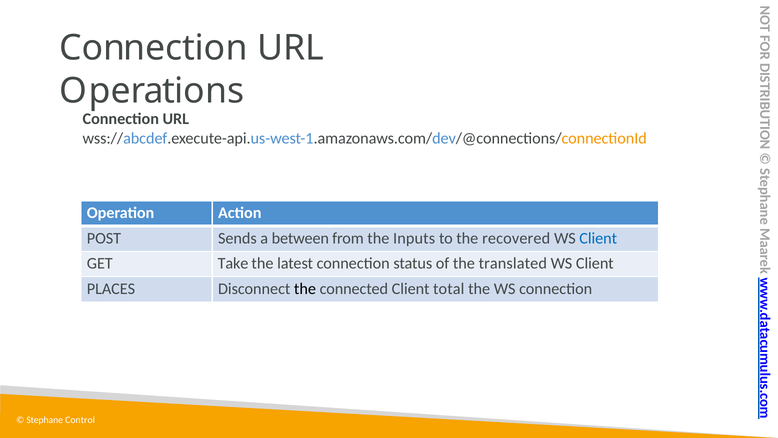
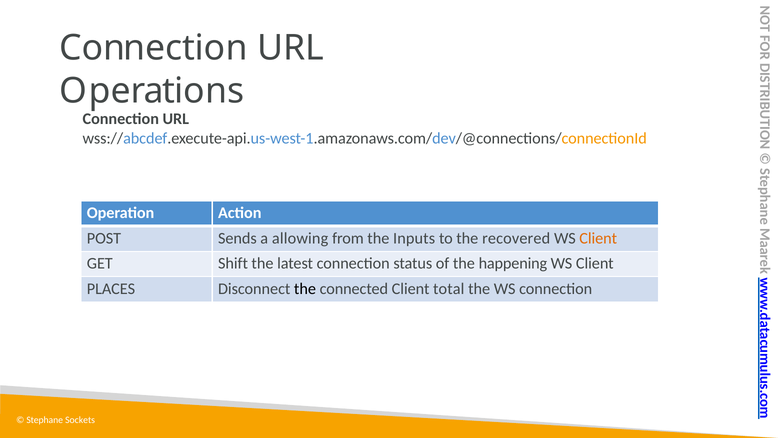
between: between -> allowing
Client at (598, 238) colour: blue -> orange
Take: Take -> Shift
translated: translated -> happening
Control: Control -> Sockets
